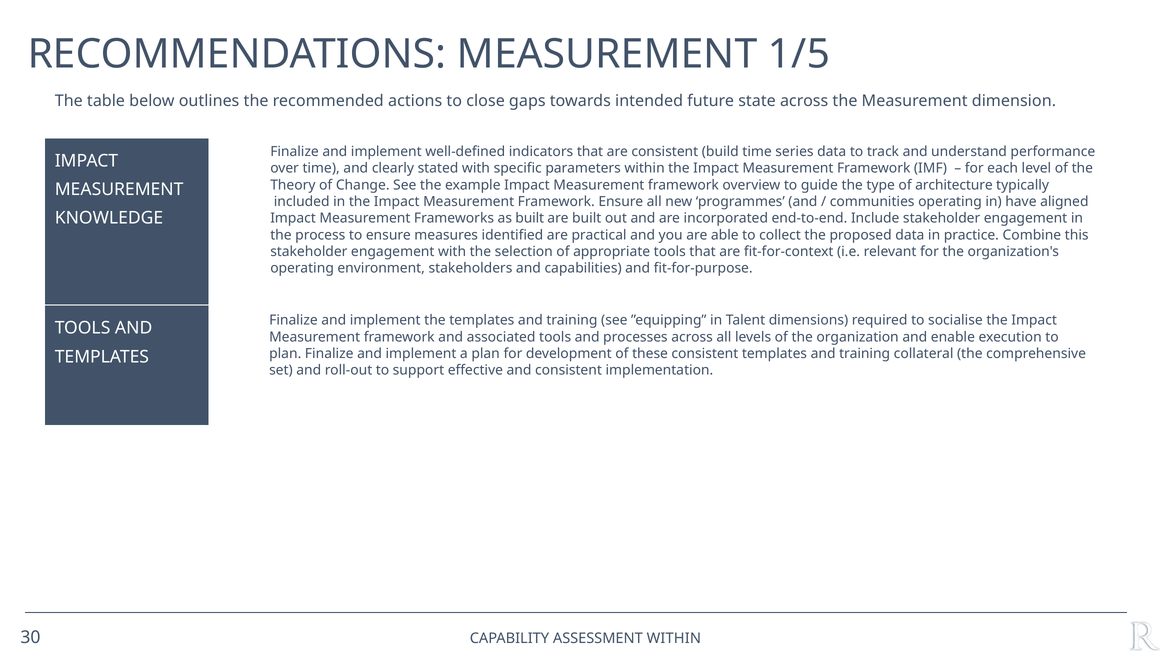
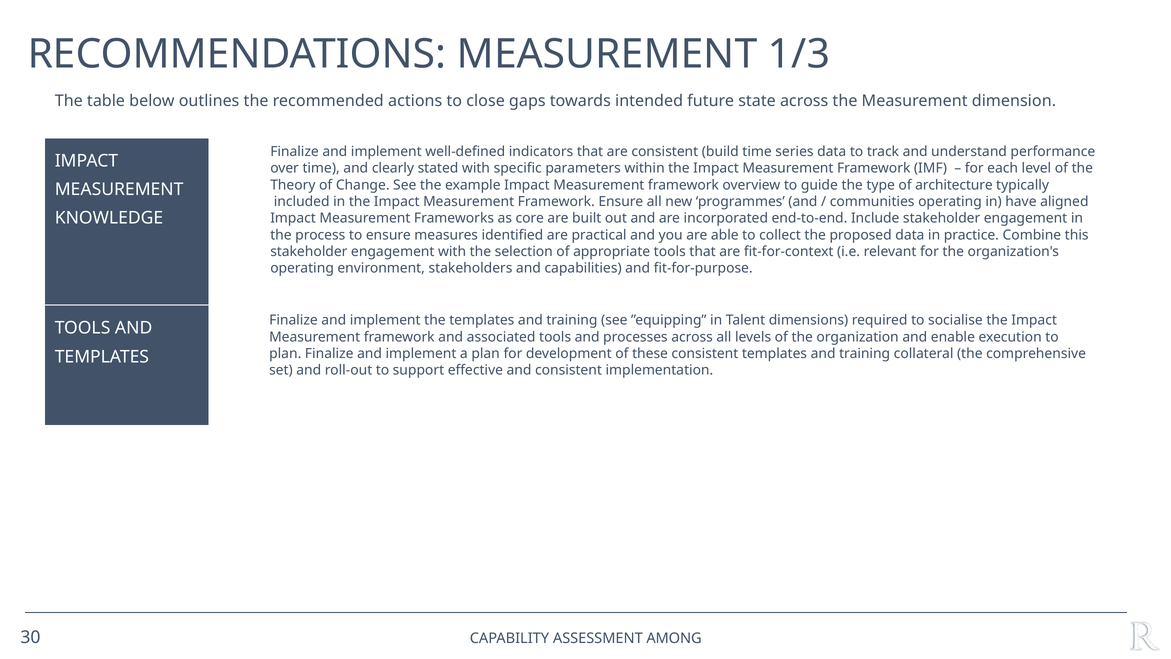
1/5: 1/5 -> 1/3
as built: built -> core
ASSESSMENT WITHIN: WITHIN -> AMONG
